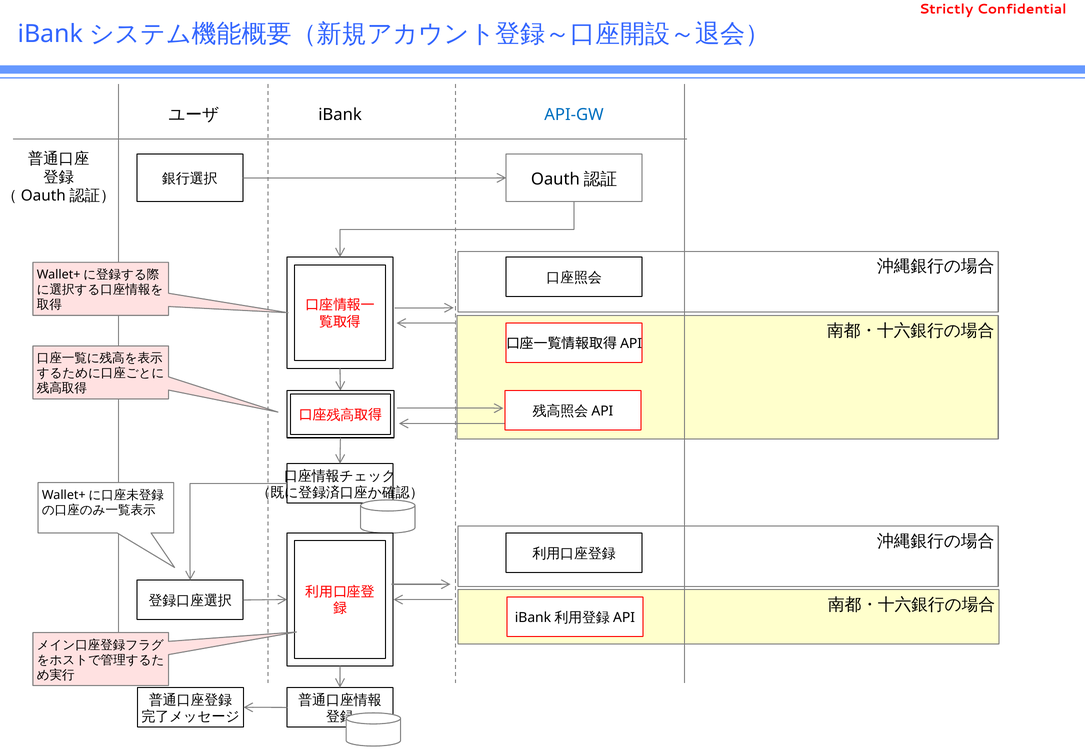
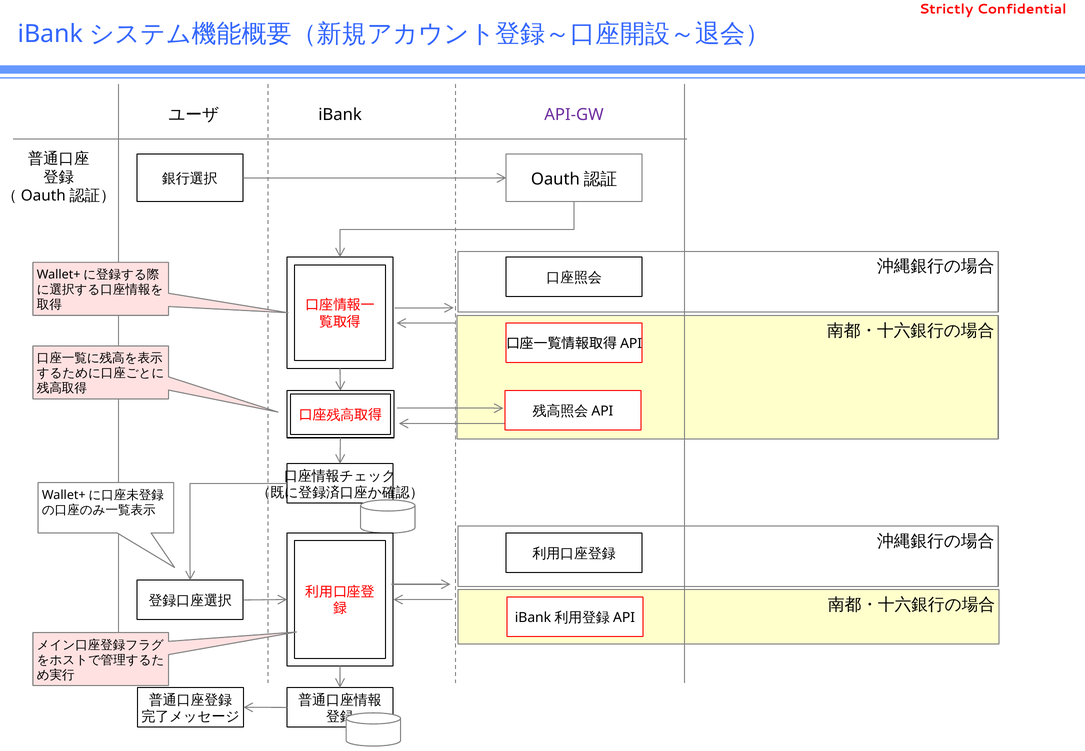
API-GW colour: blue -> purple
